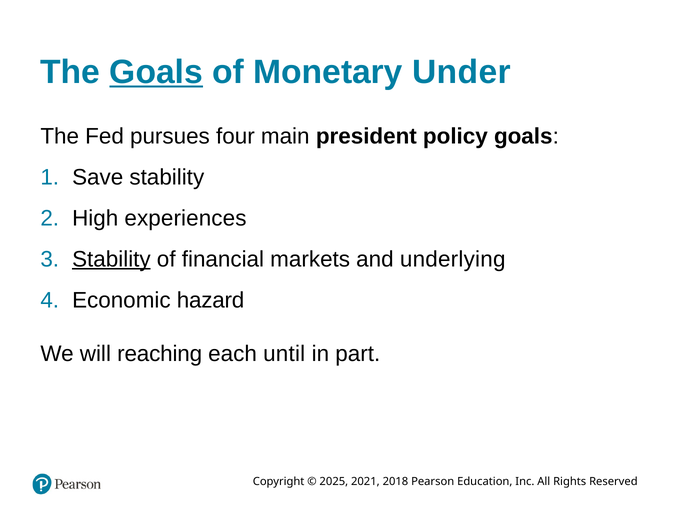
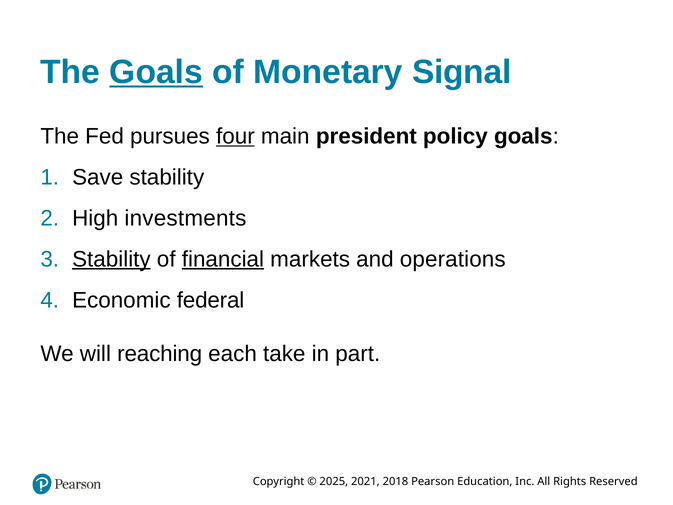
Under: Under -> Signal
four underline: none -> present
experiences: experiences -> investments
financial underline: none -> present
underlying: underlying -> operations
hazard: hazard -> federal
until: until -> take
